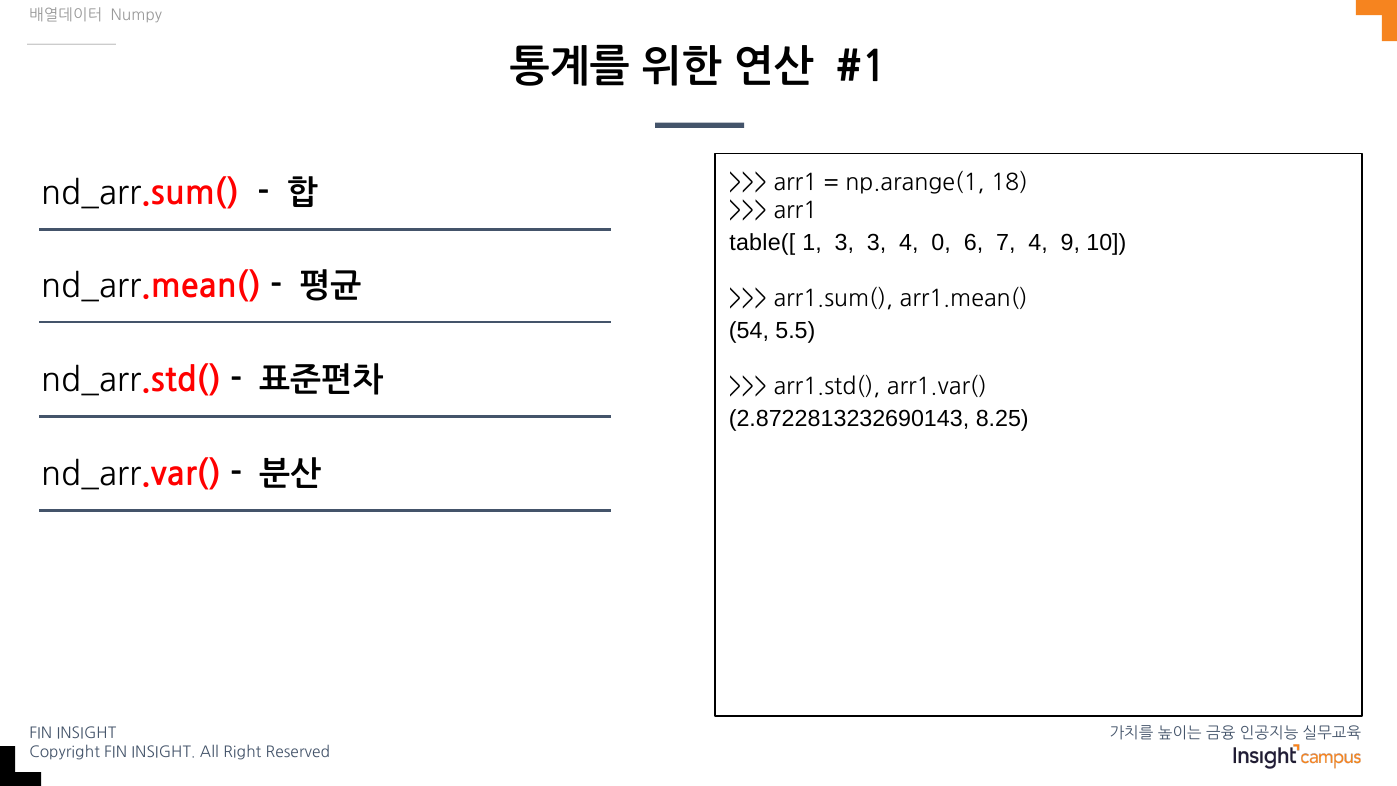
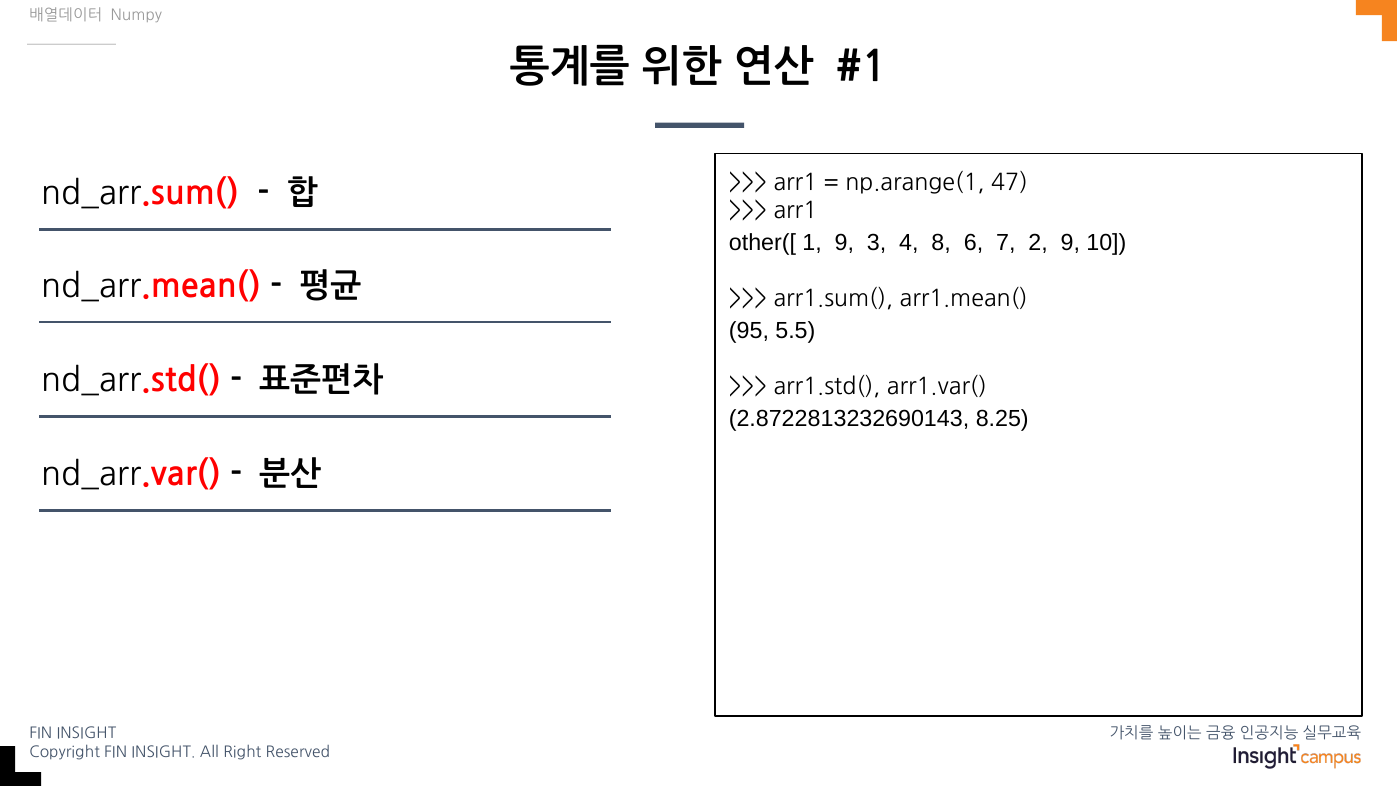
18: 18 -> 47
table([: table([ -> other([
1 3: 3 -> 9
0: 0 -> 8
7 4: 4 -> 2
54: 54 -> 95
